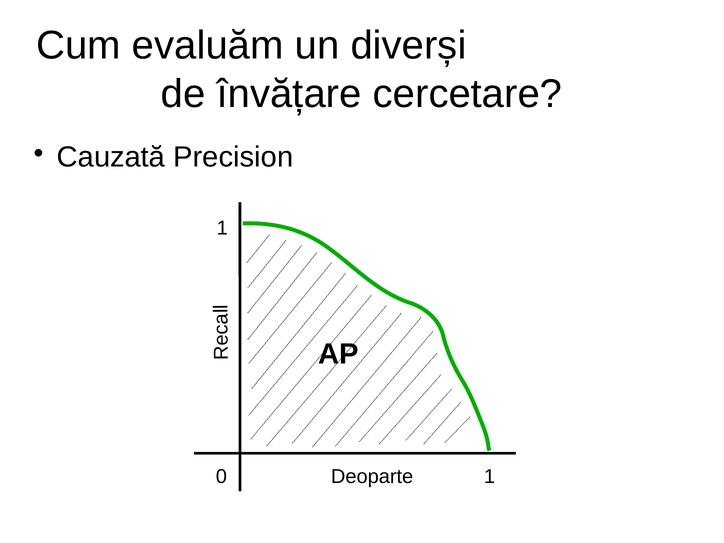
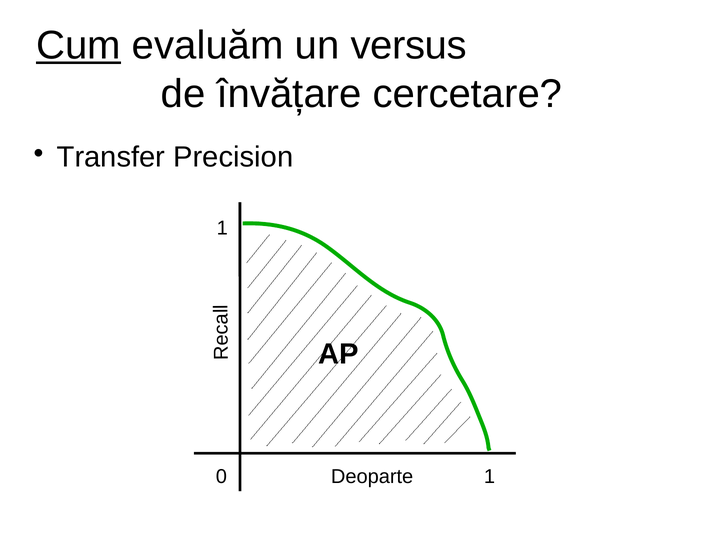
Cum underline: none -> present
diverși: diverși -> versus
Cauzată: Cauzată -> Transfer
